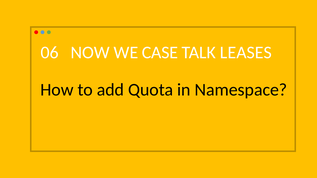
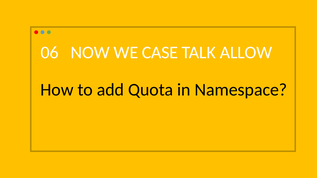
LEASES: LEASES -> ALLOW
